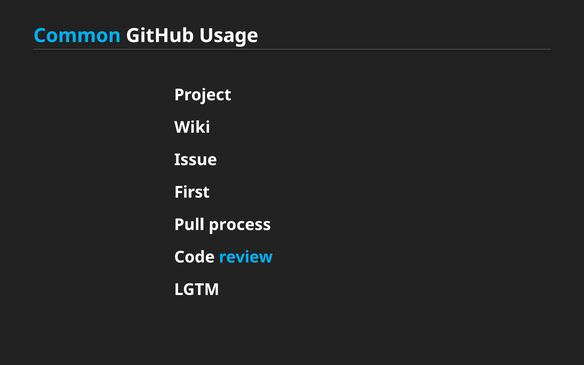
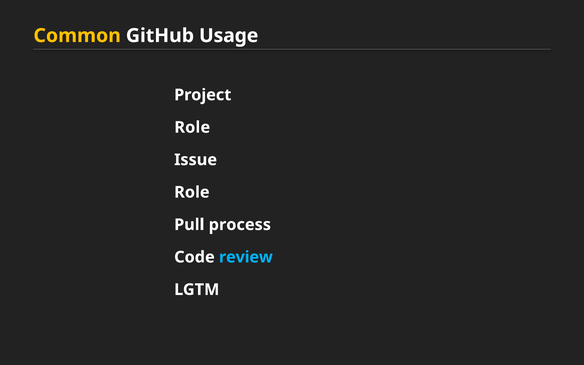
Common colour: light blue -> yellow
Wiki at (192, 127): Wiki -> Role
First at (192, 192): First -> Role
